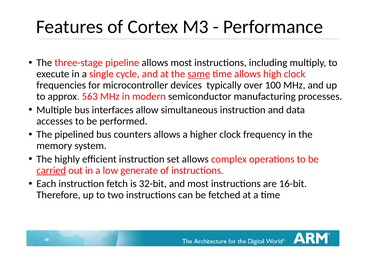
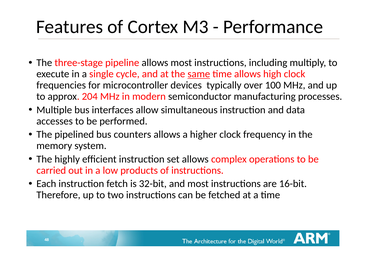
563: 563 -> 204
carried underline: present -> none
generate: generate -> products
